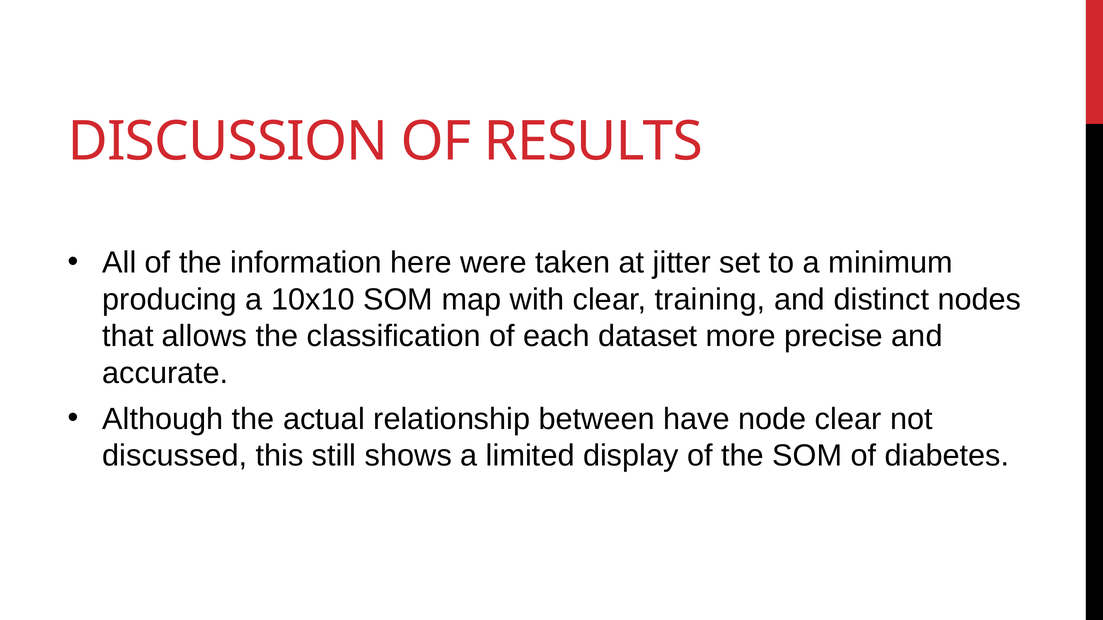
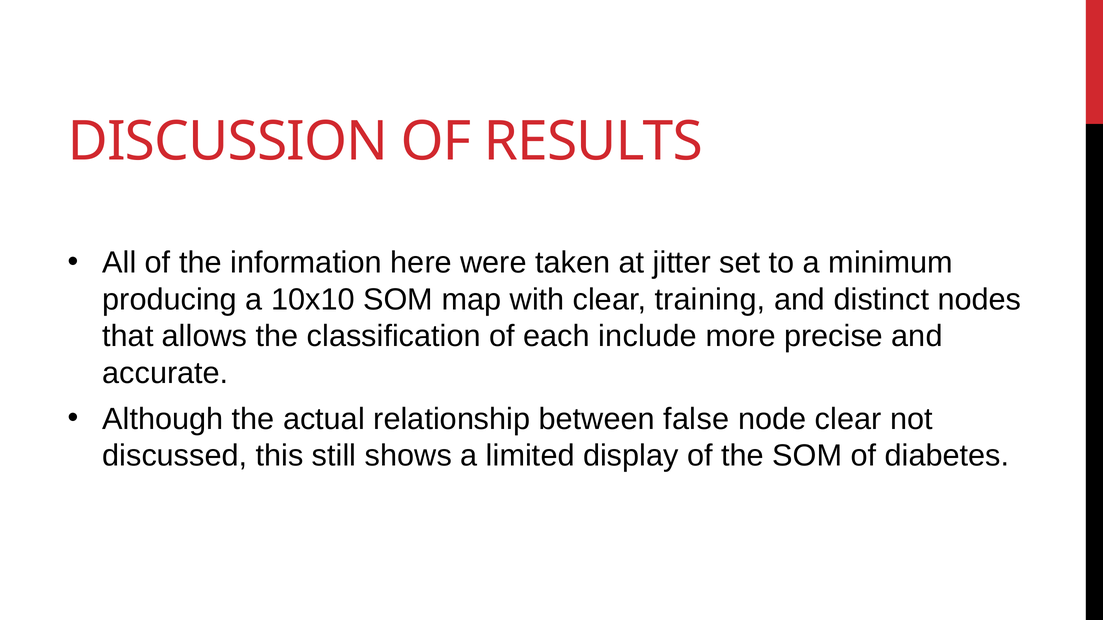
dataset: dataset -> include
have: have -> false
